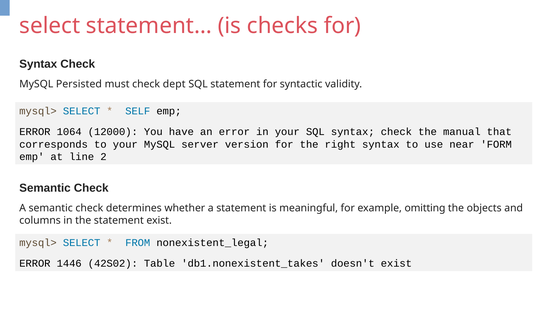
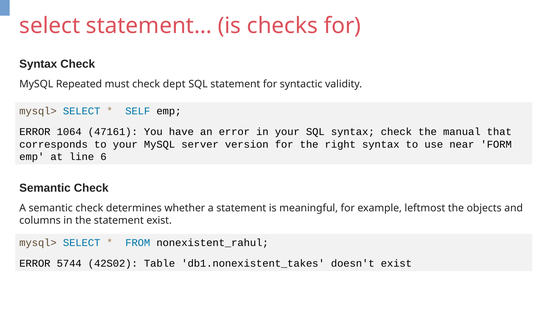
Persisted: Persisted -> Repeated
12000: 12000 -> 47161
2: 2 -> 6
omitting: omitting -> leftmost
nonexistent_legal: nonexistent_legal -> nonexistent_rahul
1446: 1446 -> 5744
